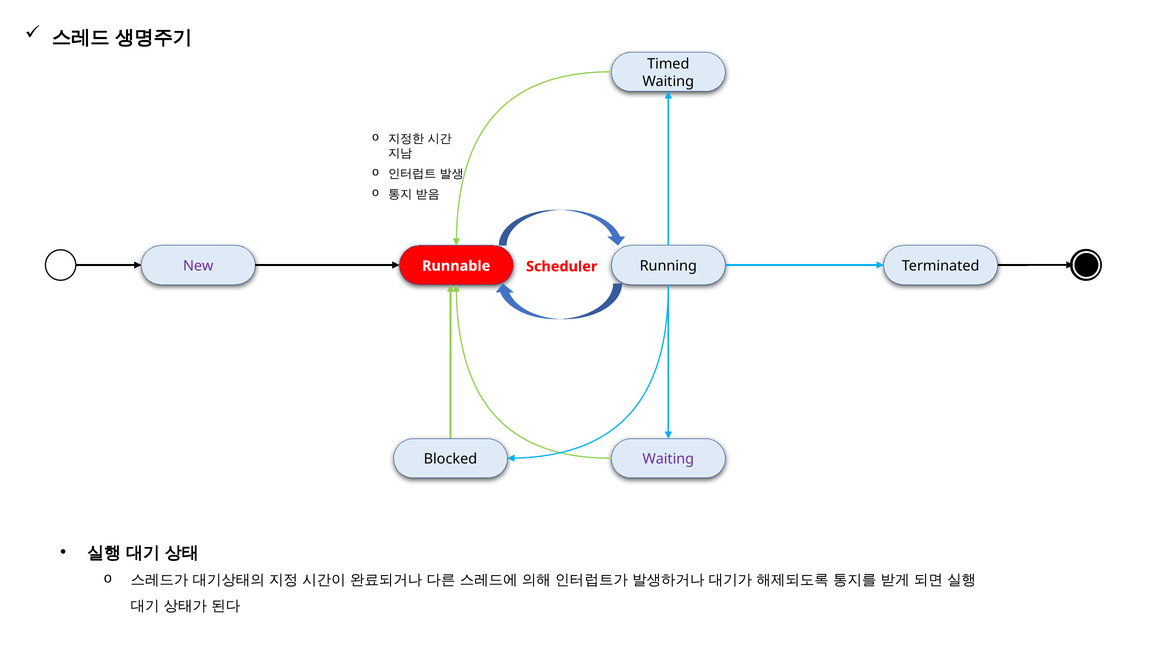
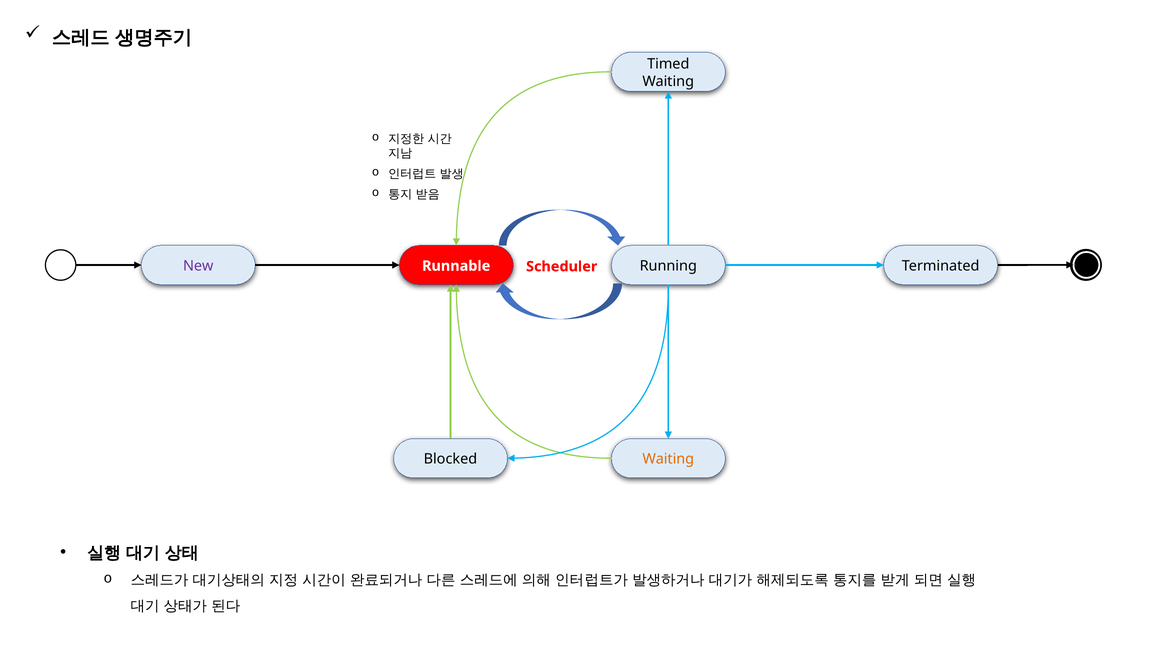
Waiting at (668, 459) colour: purple -> orange
